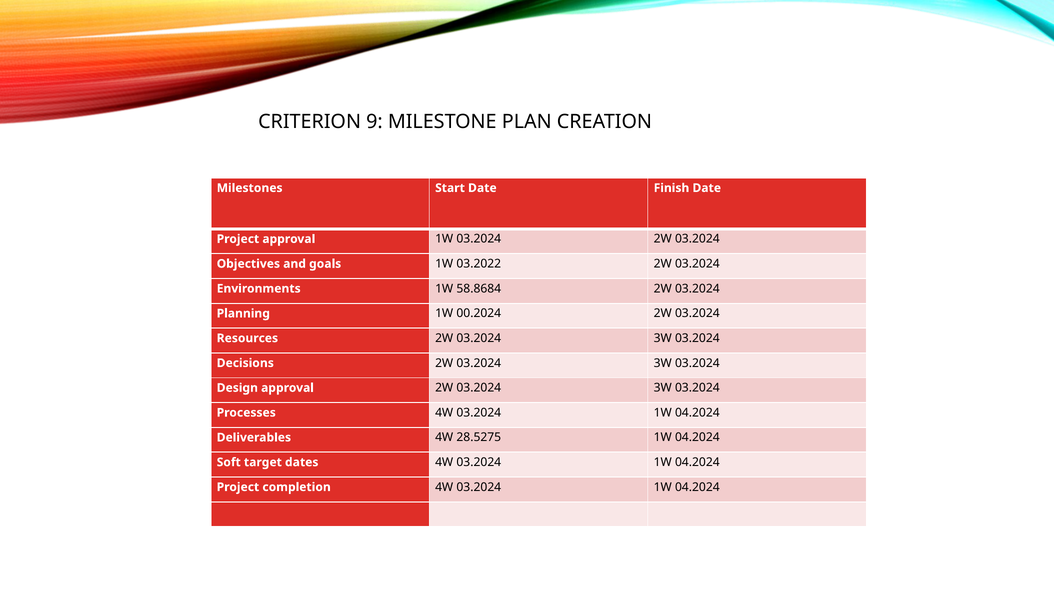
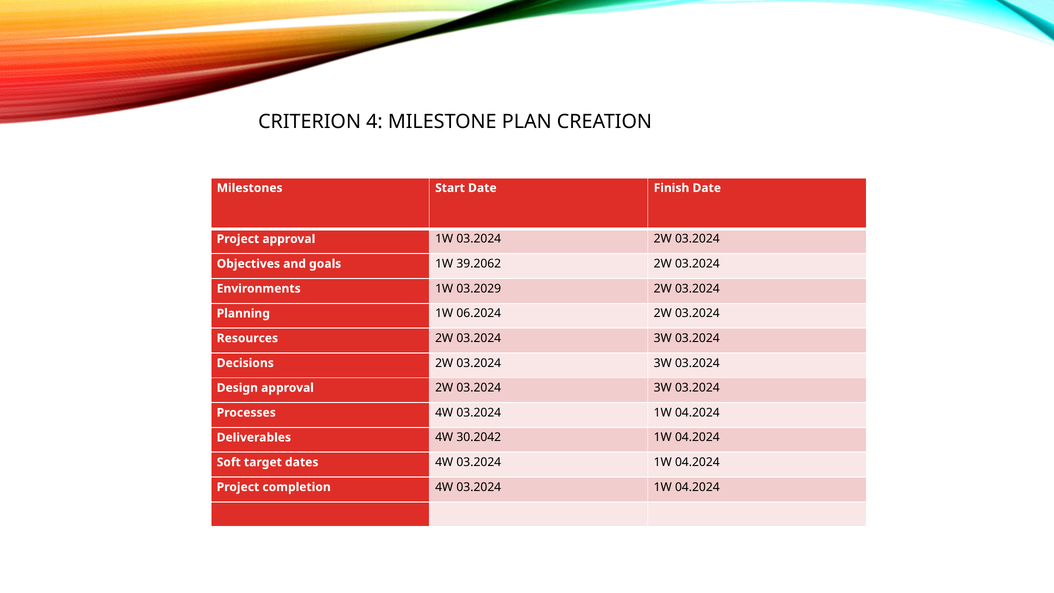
9: 9 -> 4
03.2022: 03.2022 -> 39.2062
58.8684: 58.8684 -> 03.2029
00.2024: 00.2024 -> 06.2024
28.5275: 28.5275 -> 30.2042
